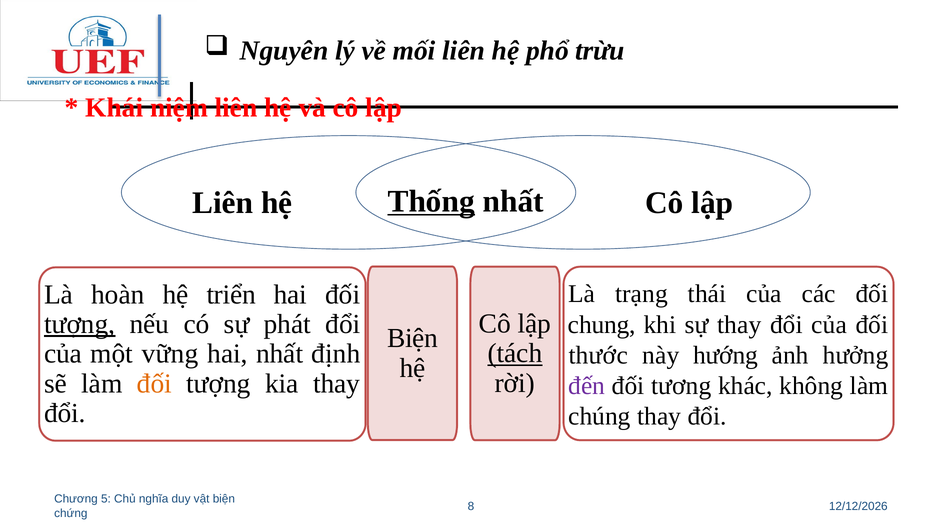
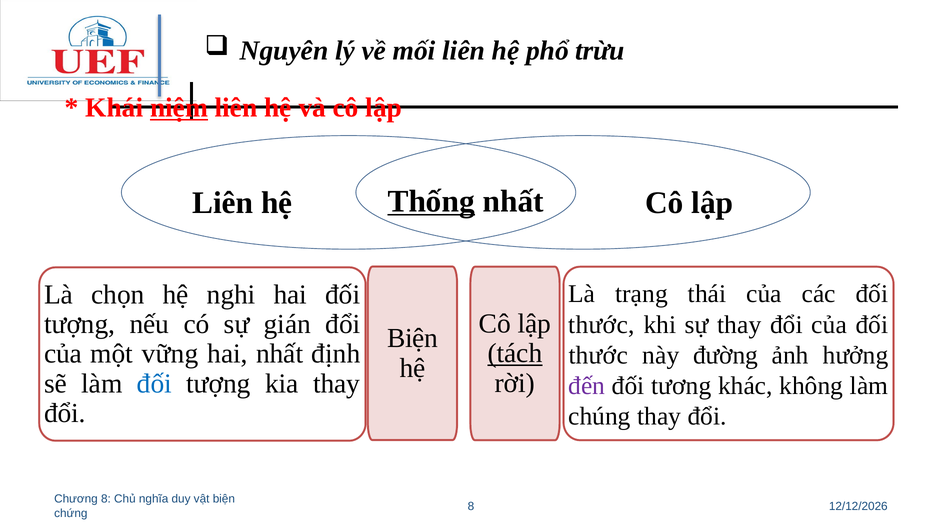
niệm underline: none -> present
hoàn: hoàn -> chọn
triển: triển -> nghi
tượng at (80, 324) underline: present -> none
phát: phát -> gián
chung at (602, 325): chung -> thước
hướng: hướng -> đường
đối at (154, 383) colour: orange -> blue
Chương 5: 5 -> 8
